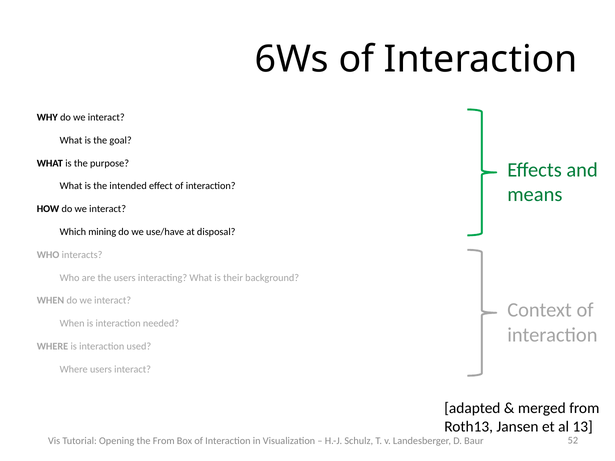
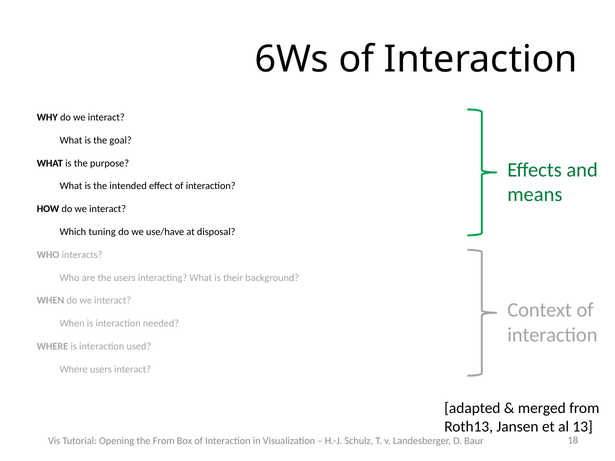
mining: mining -> tuning
52: 52 -> 18
